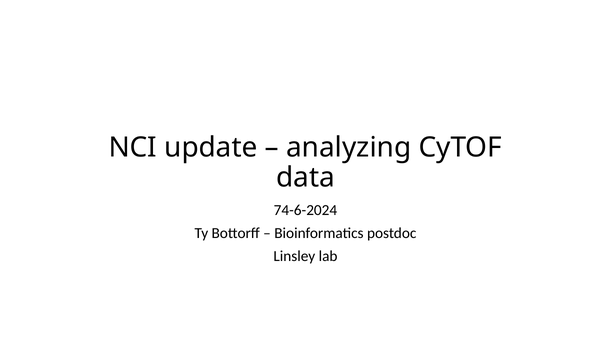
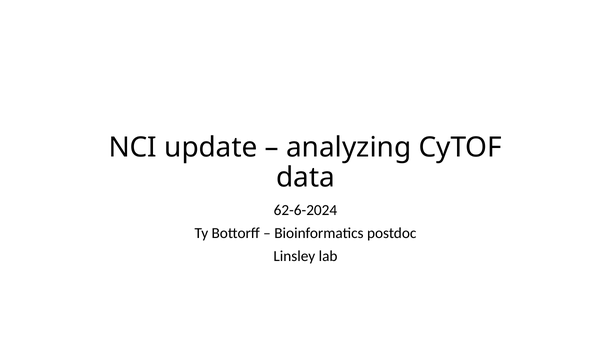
74-6-2024: 74-6-2024 -> 62-6-2024
